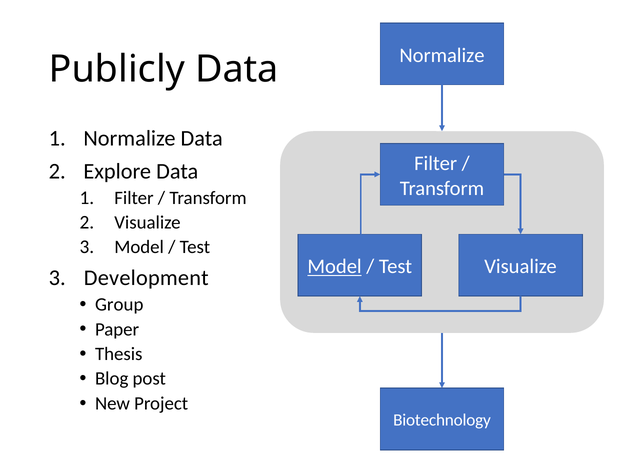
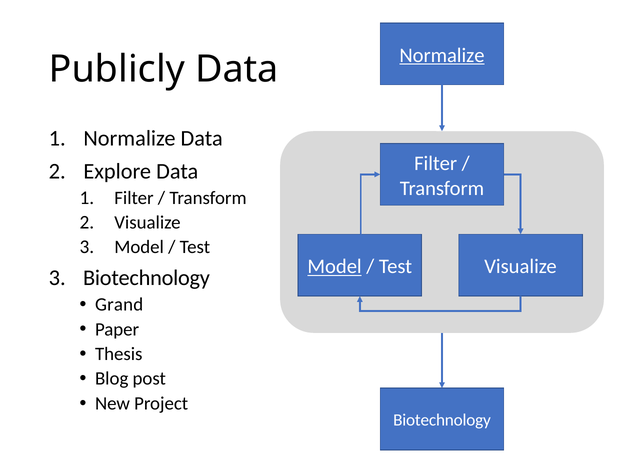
Normalize at (442, 55) underline: none -> present
Development at (146, 278): Development -> Biotechnology
Group: Group -> Grand
